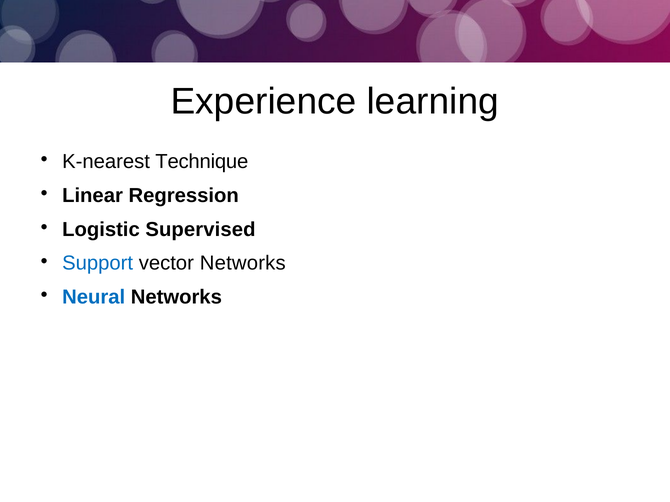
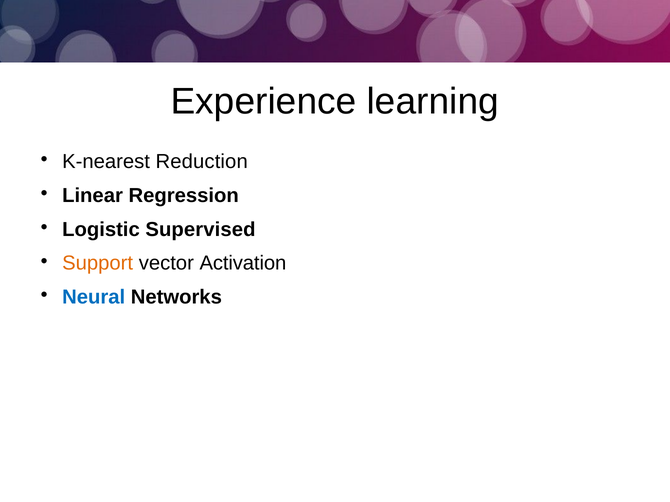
Technique: Technique -> Reduction
Support colour: blue -> orange
vector Networks: Networks -> Activation
